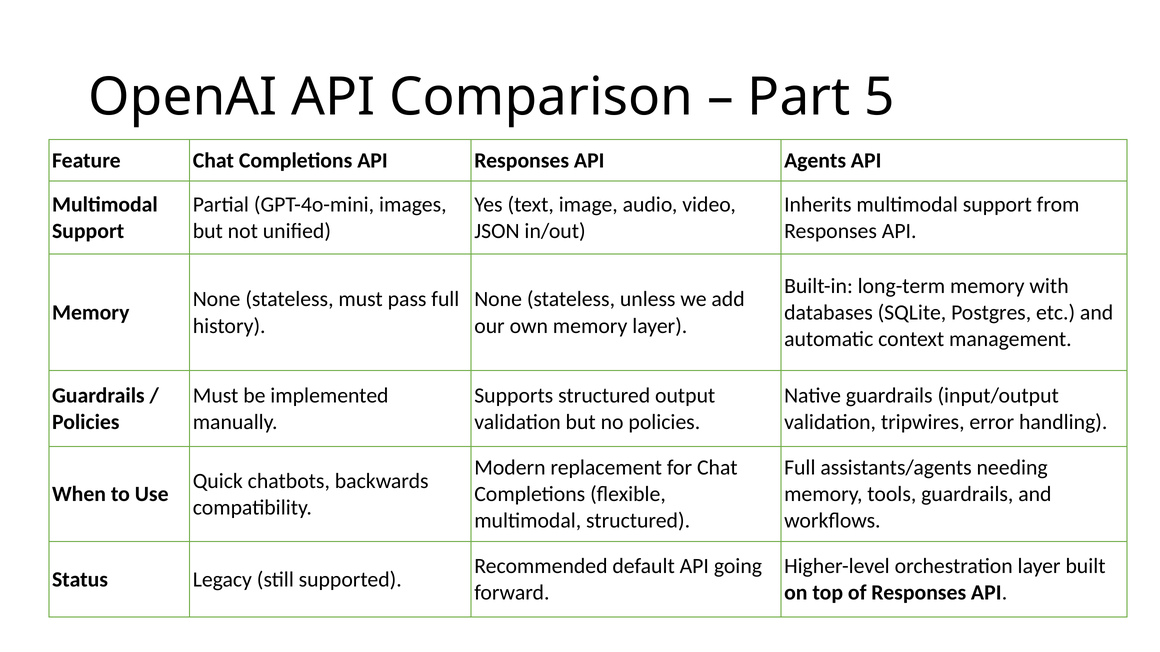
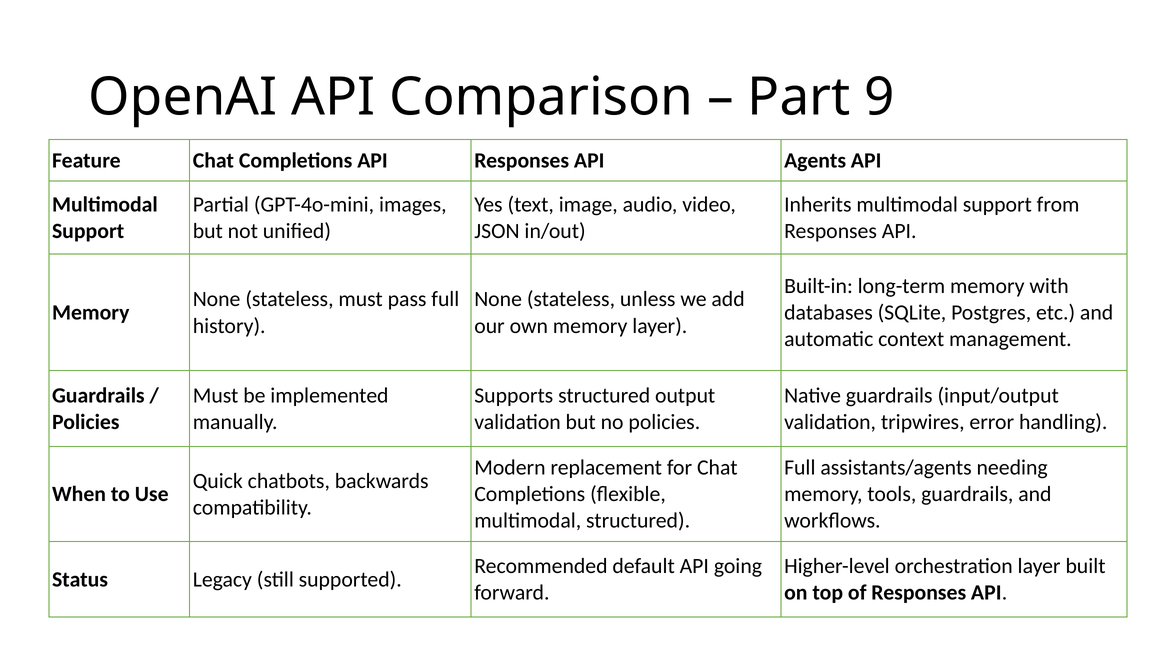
5: 5 -> 9
